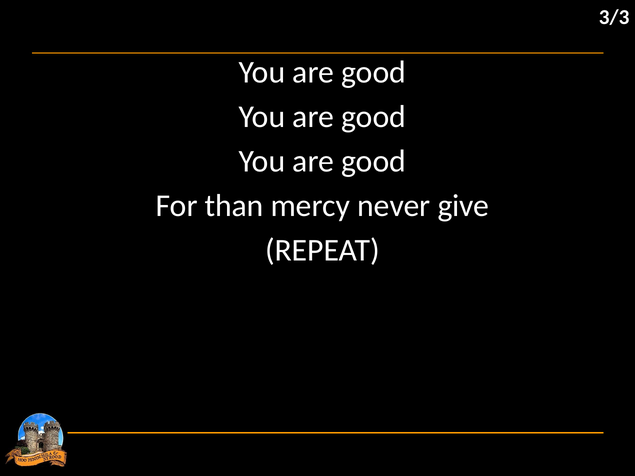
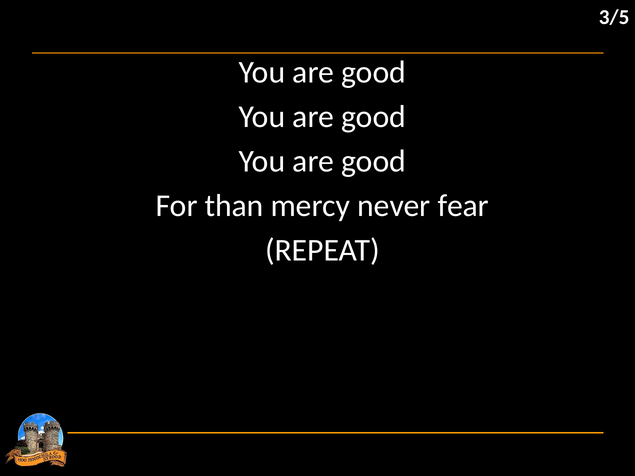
3/3: 3/3 -> 3/5
give: give -> fear
